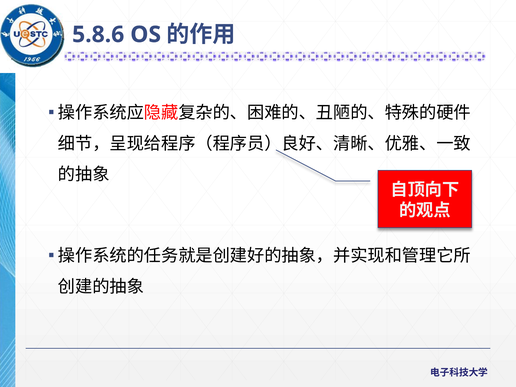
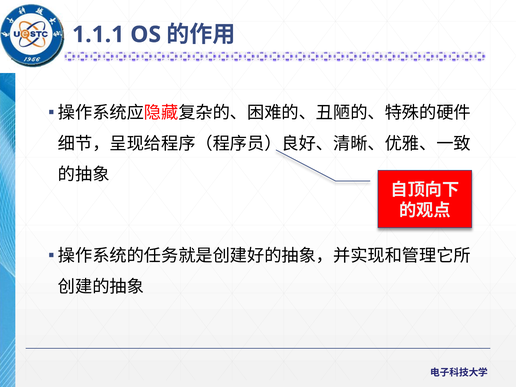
5.8.6: 5.8.6 -> 1.1.1
